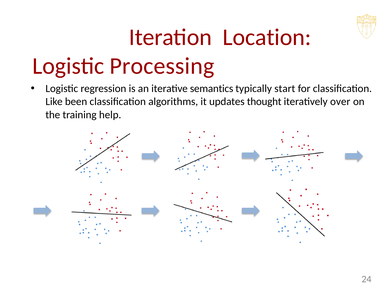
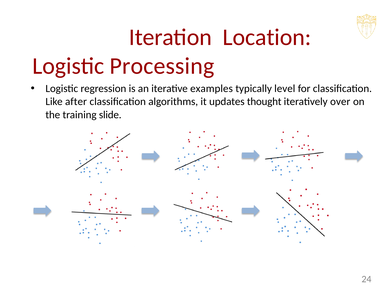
semantics: semantics -> examples
start: start -> level
been: been -> after
help: help -> slide
